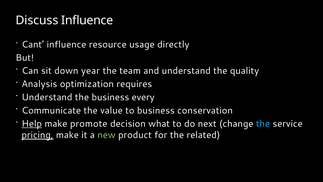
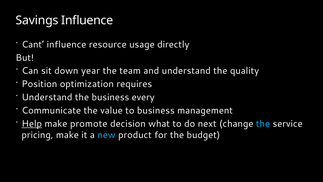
Discuss: Discuss -> Savings
Analysis: Analysis -> Position
conservation: conservation -> management
pricing underline: present -> none
new colour: light green -> light blue
related: related -> budget
